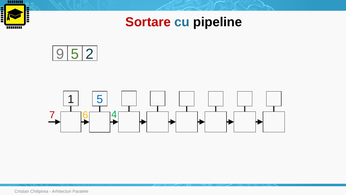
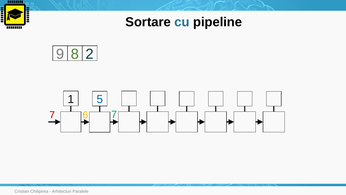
Sortare colour: red -> black
9 5: 5 -> 8
6 4: 4 -> 7
